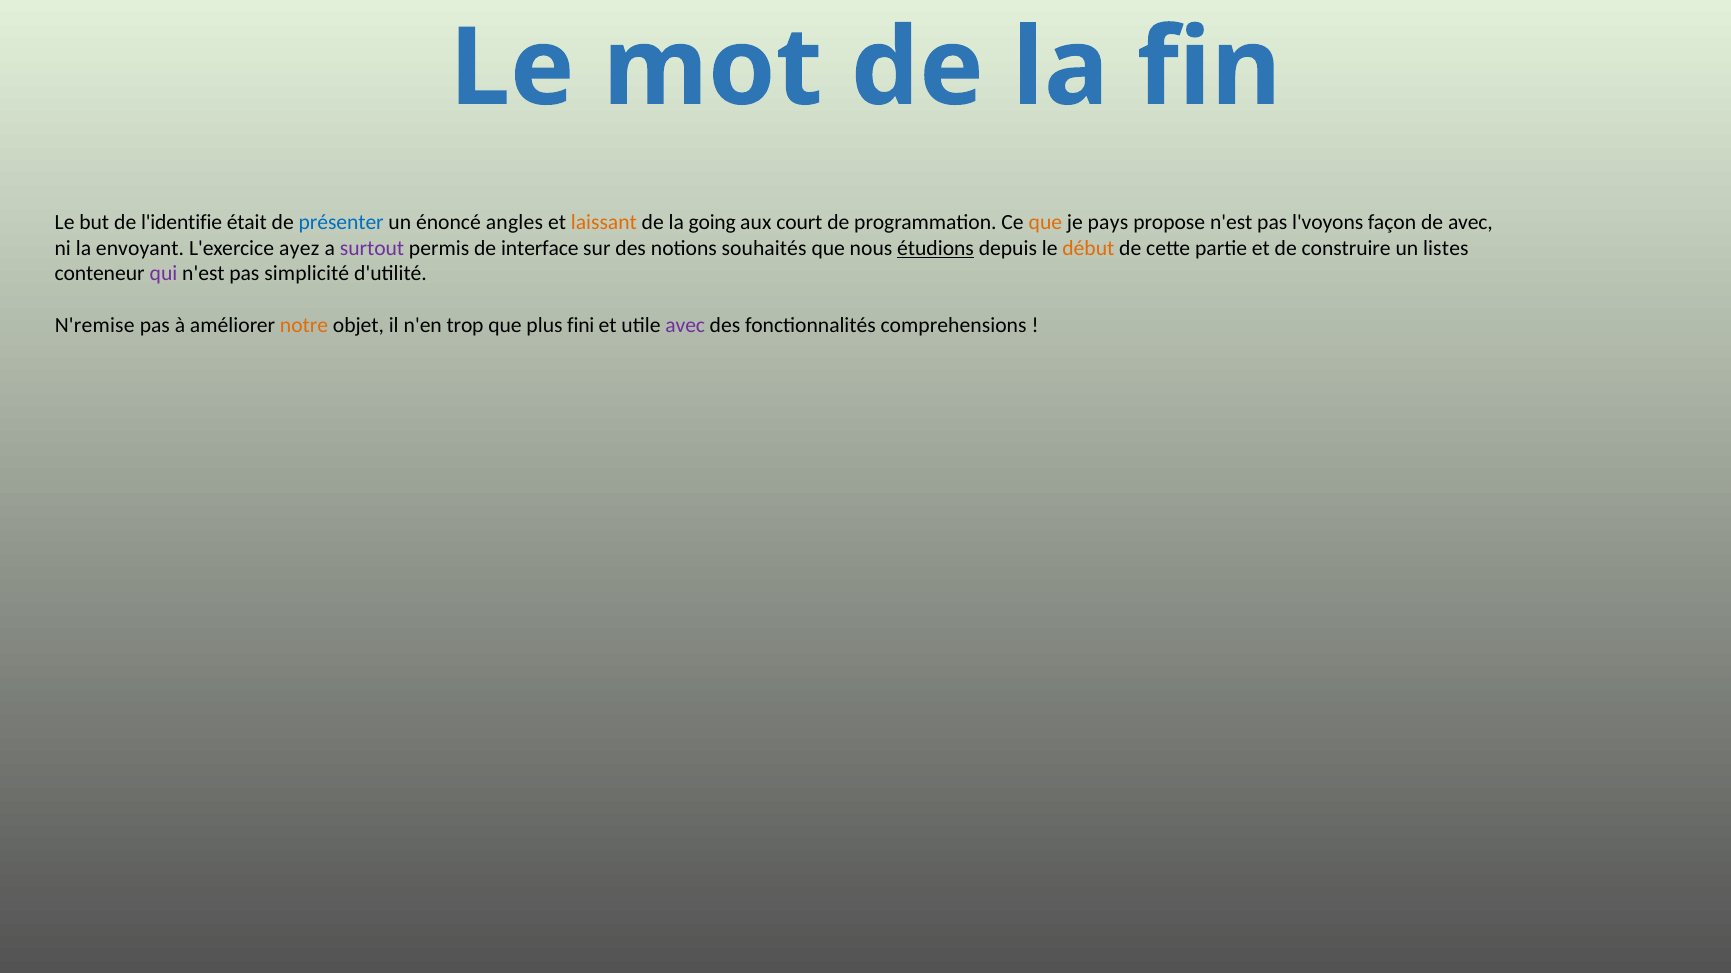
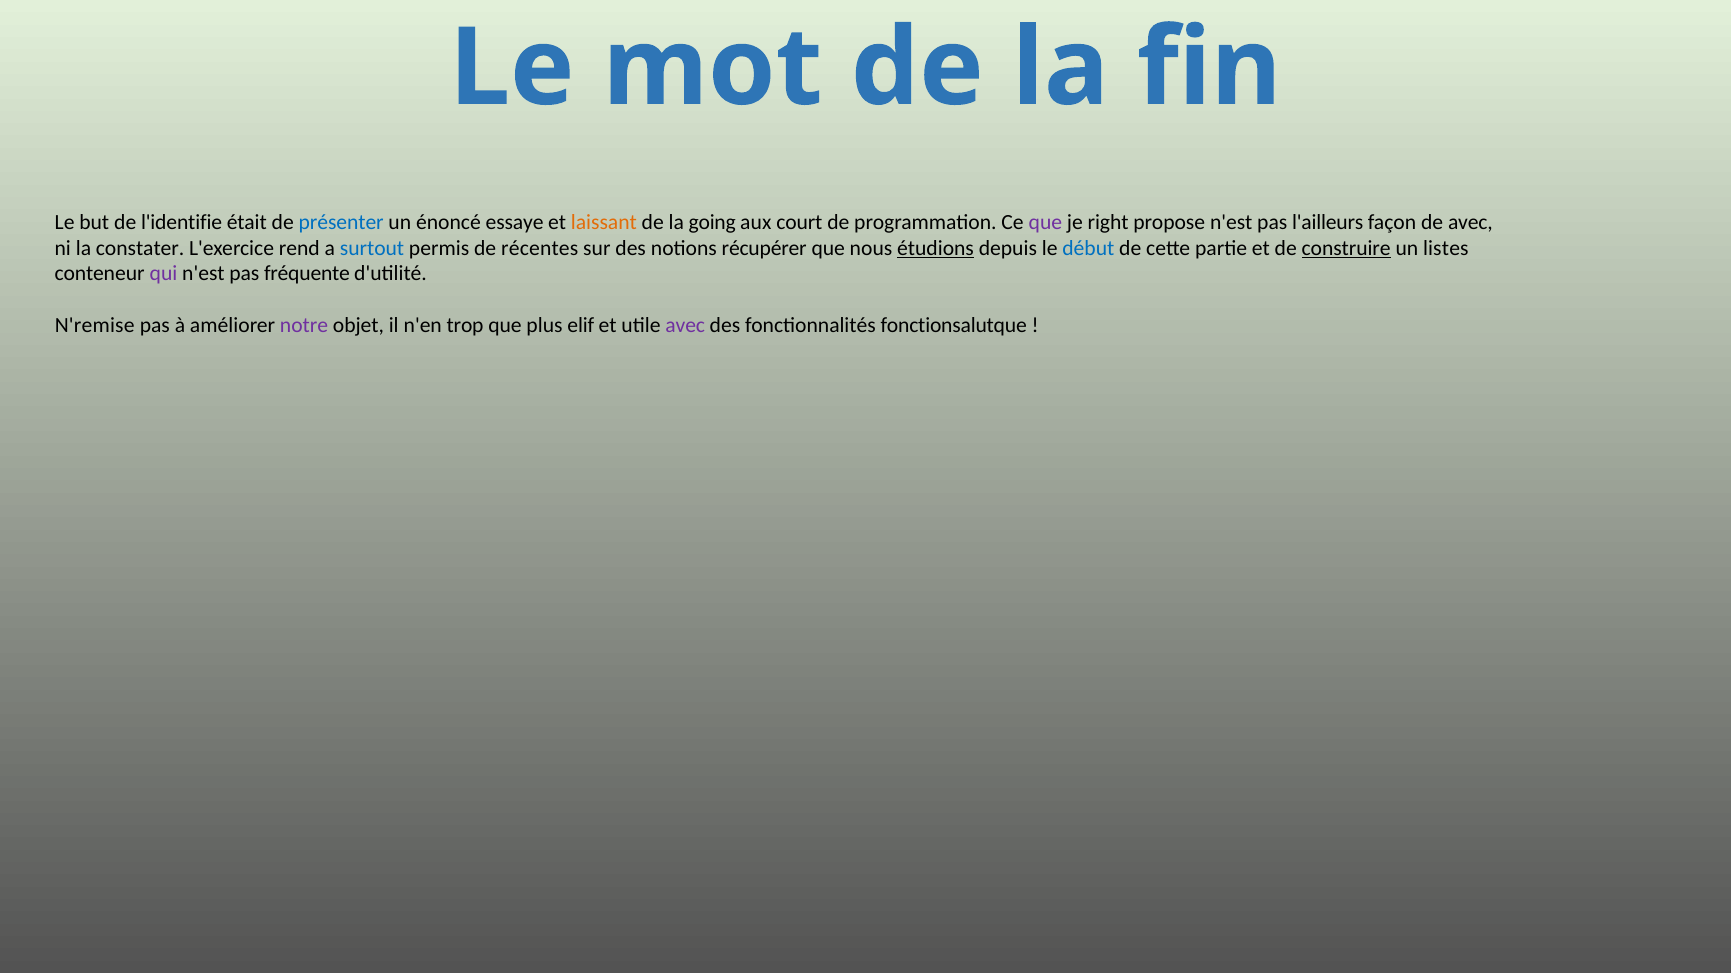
angles: angles -> essaye
que at (1045, 222) colour: orange -> purple
pays: pays -> right
l'voyons: l'voyons -> l'ailleurs
envoyant: envoyant -> constater
ayez: ayez -> rend
surtout colour: purple -> blue
interface: interface -> récentes
souhaités: souhaités -> récupérer
début colour: orange -> blue
construire underline: none -> present
simplicité: simplicité -> fréquente
notre colour: orange -> purple
fini: fini -> elif
comprehensions: comprehensions -> fonctionsalutque
